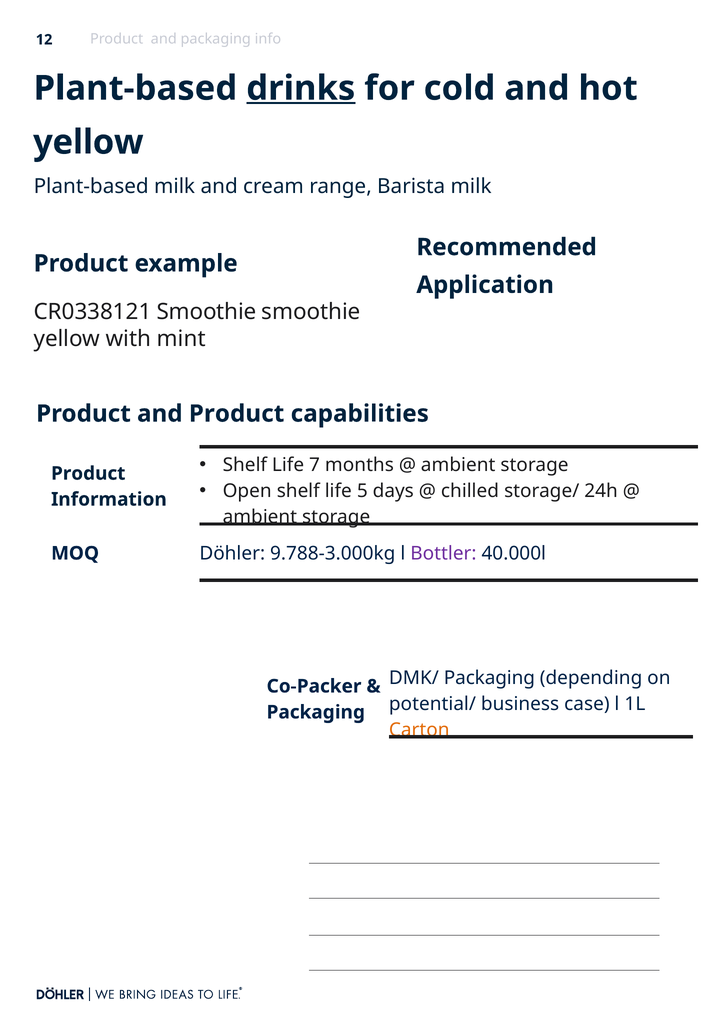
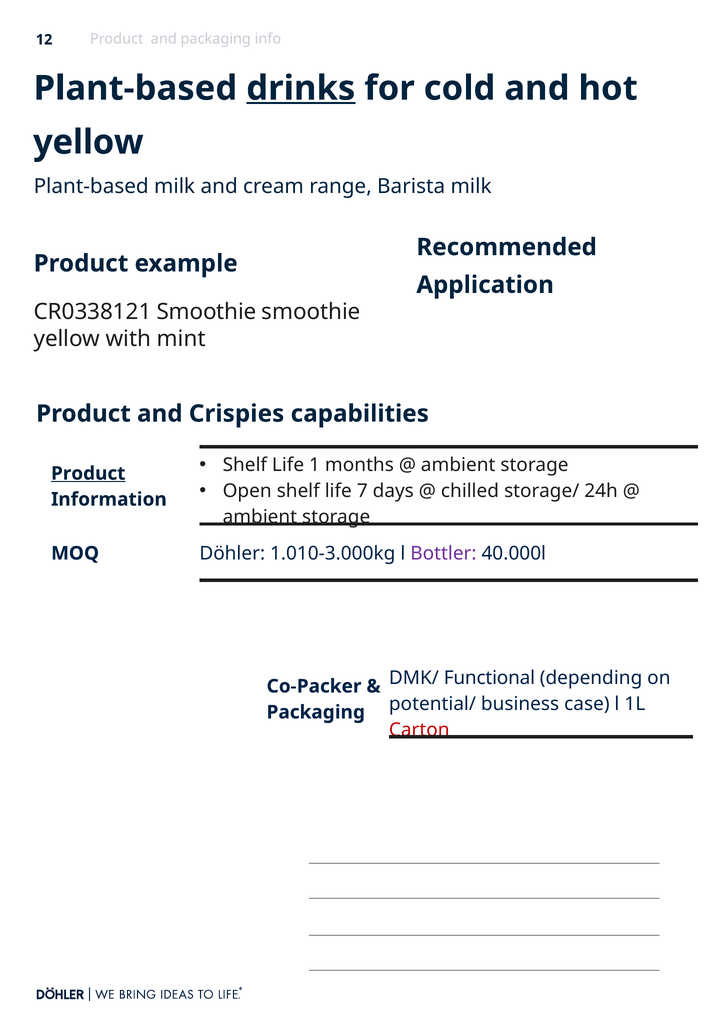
and Product: Product -> Crispies
7: 7 -> 1
Product at (88, 473) underline: none -> present
5: 5 -> 7
9.788-3.000kg: 9.788-3.000kg -> 1.010-3.000kg
DMK/ Packaging: Packaging -> Functional
Carton colour: orange -> red
